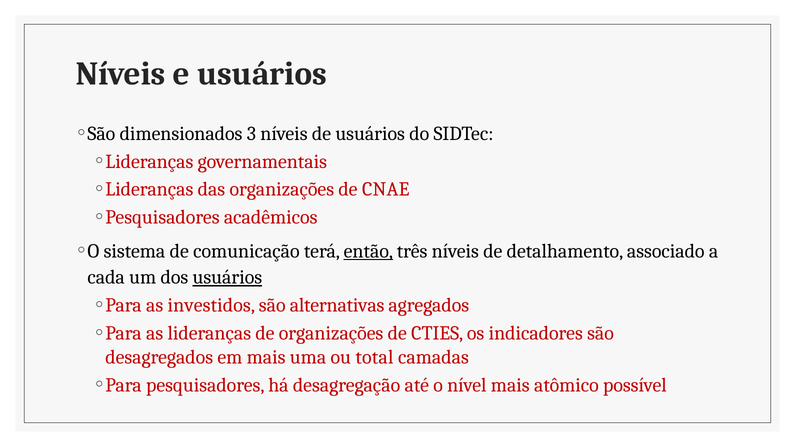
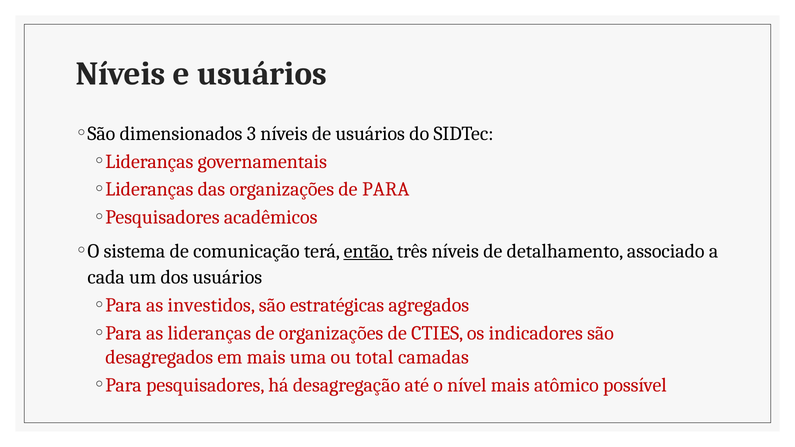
CNAE: CNAE -> PARA
usuários at (227, 277) underline: present -> none
alternativas: alternativas -> estratégicas
